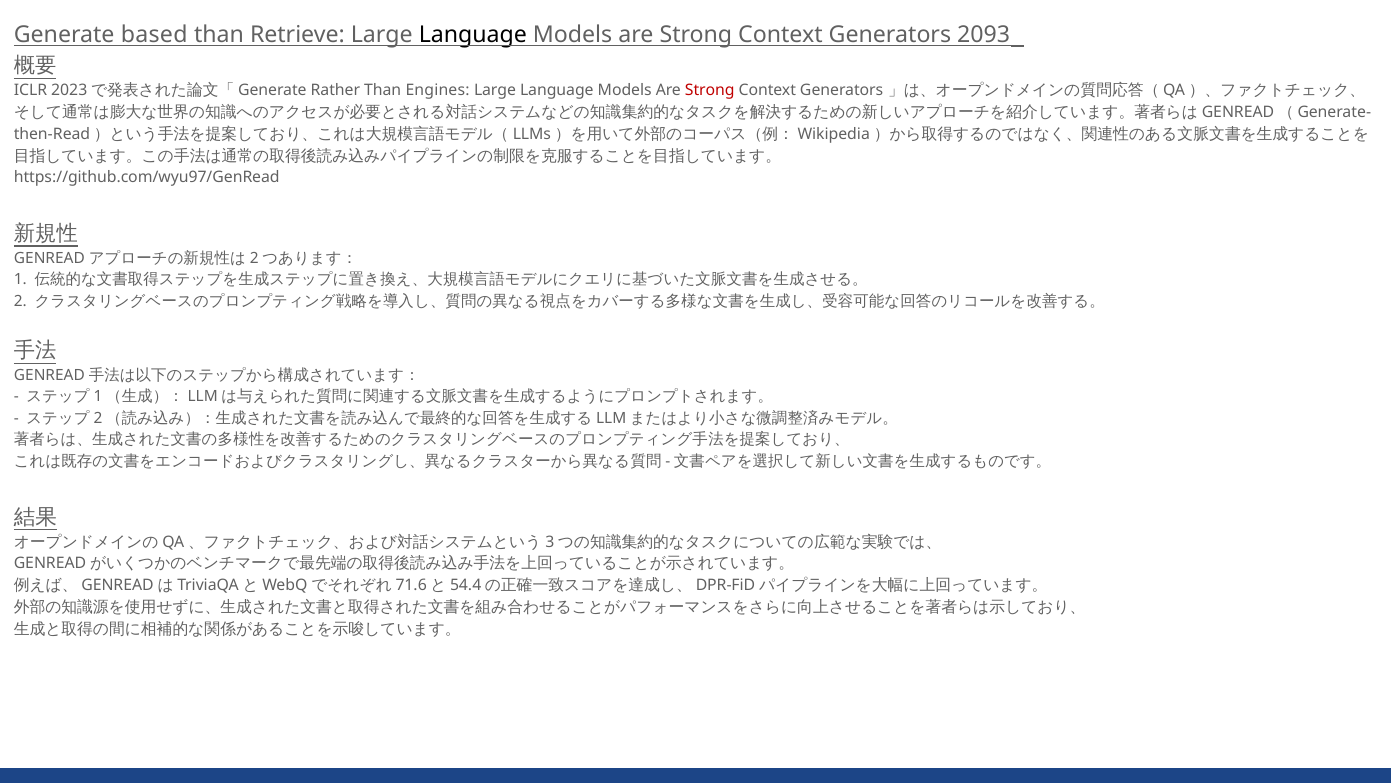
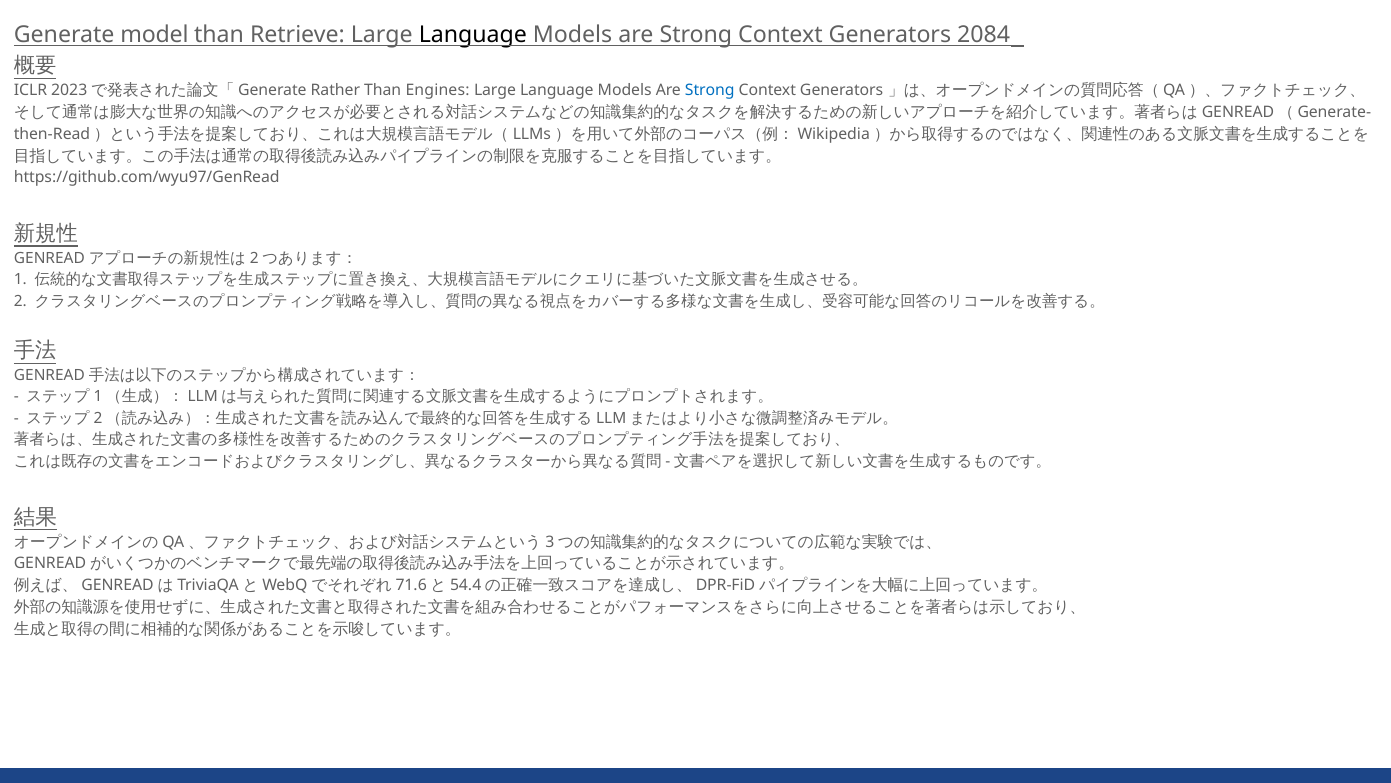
based: based -> model
2093: 2093 -> 2084
Strong at (710, 91) colour: red -> blue
